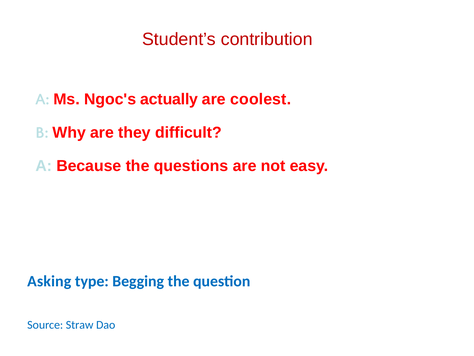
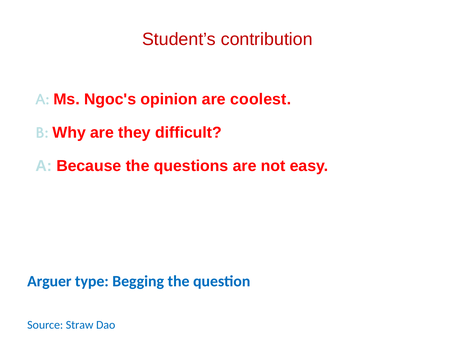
actually: actually -> opinion
Asking: Asking -> Arguer
